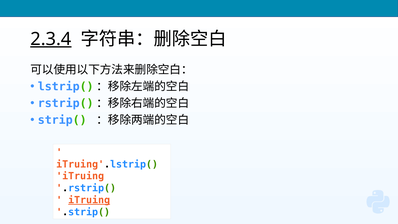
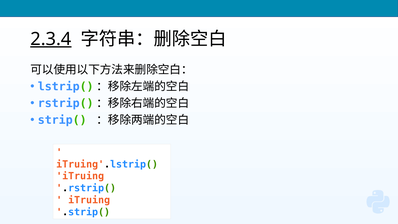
iTruing at (89, 200) underline: present -> none
